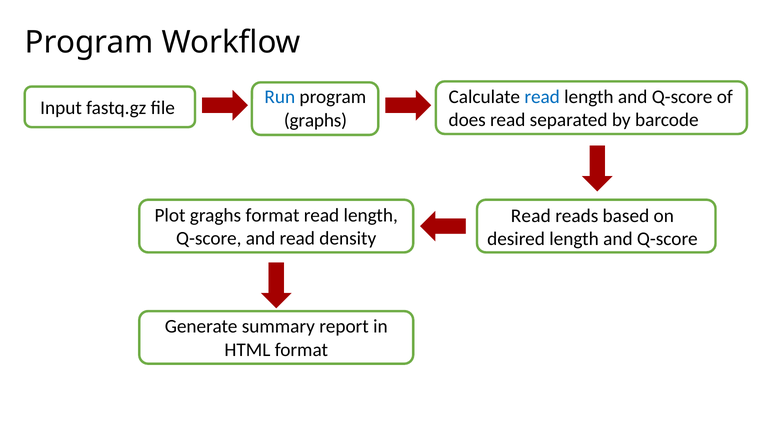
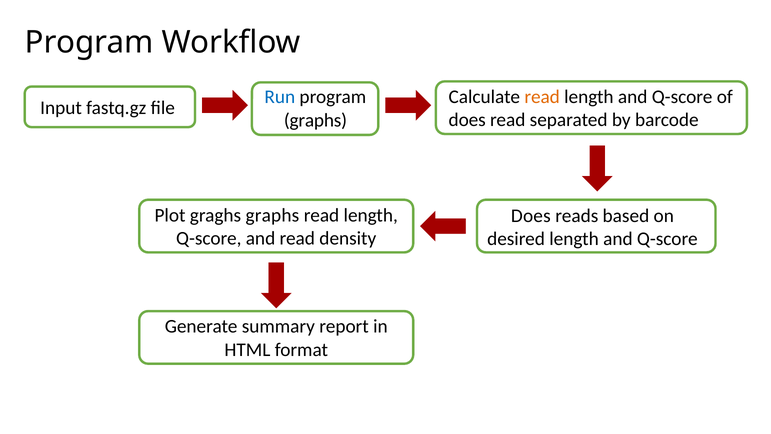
read at (542, 97) colour: blue -> orange
graghs format: format -> graphs
Read at (531, 216): Read -> Does
